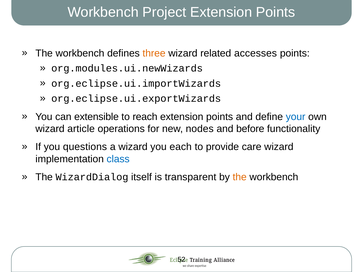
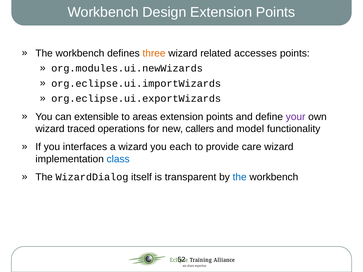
Project: Project -> Design
reach: reach -> areas
your colour: blue -> purple
article: article -> traced
nodes: nodes -> callers
before: before -> model
questions: questions -> interfaces
the at (240, 177) colour: orange -> blue
